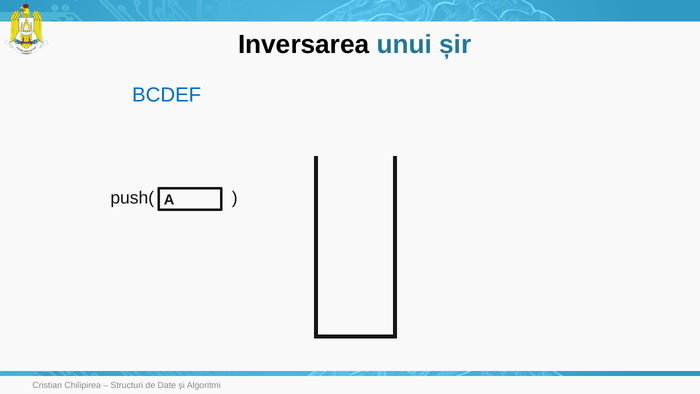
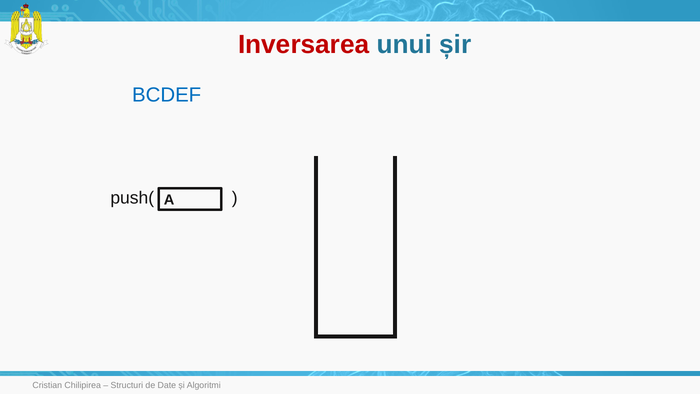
Inversarea colour: black -> red
